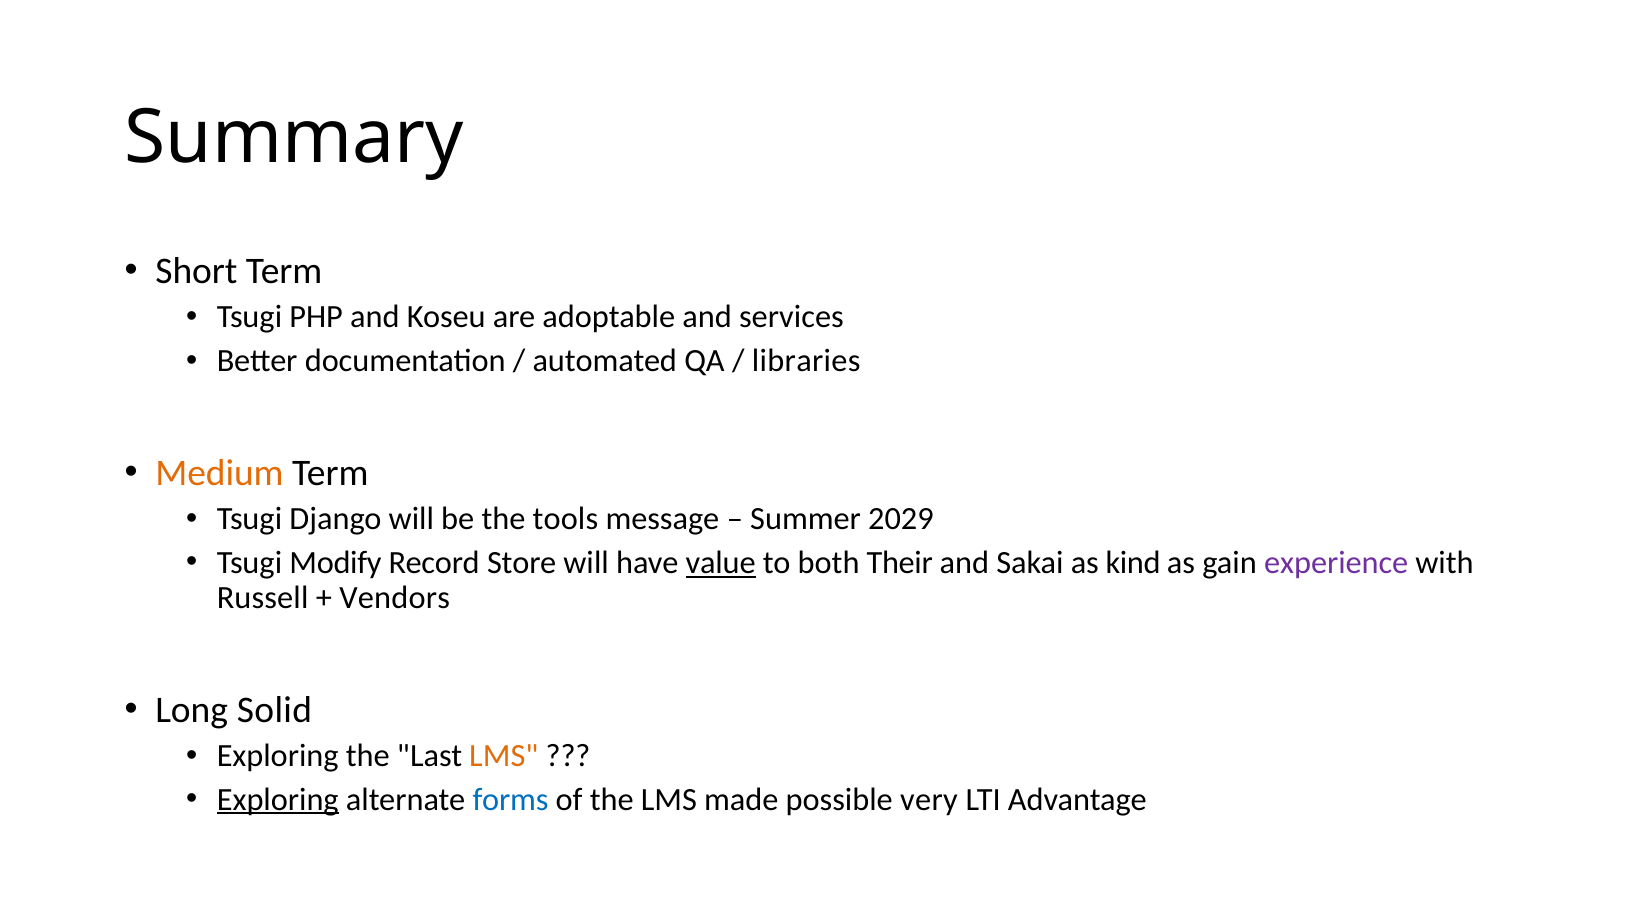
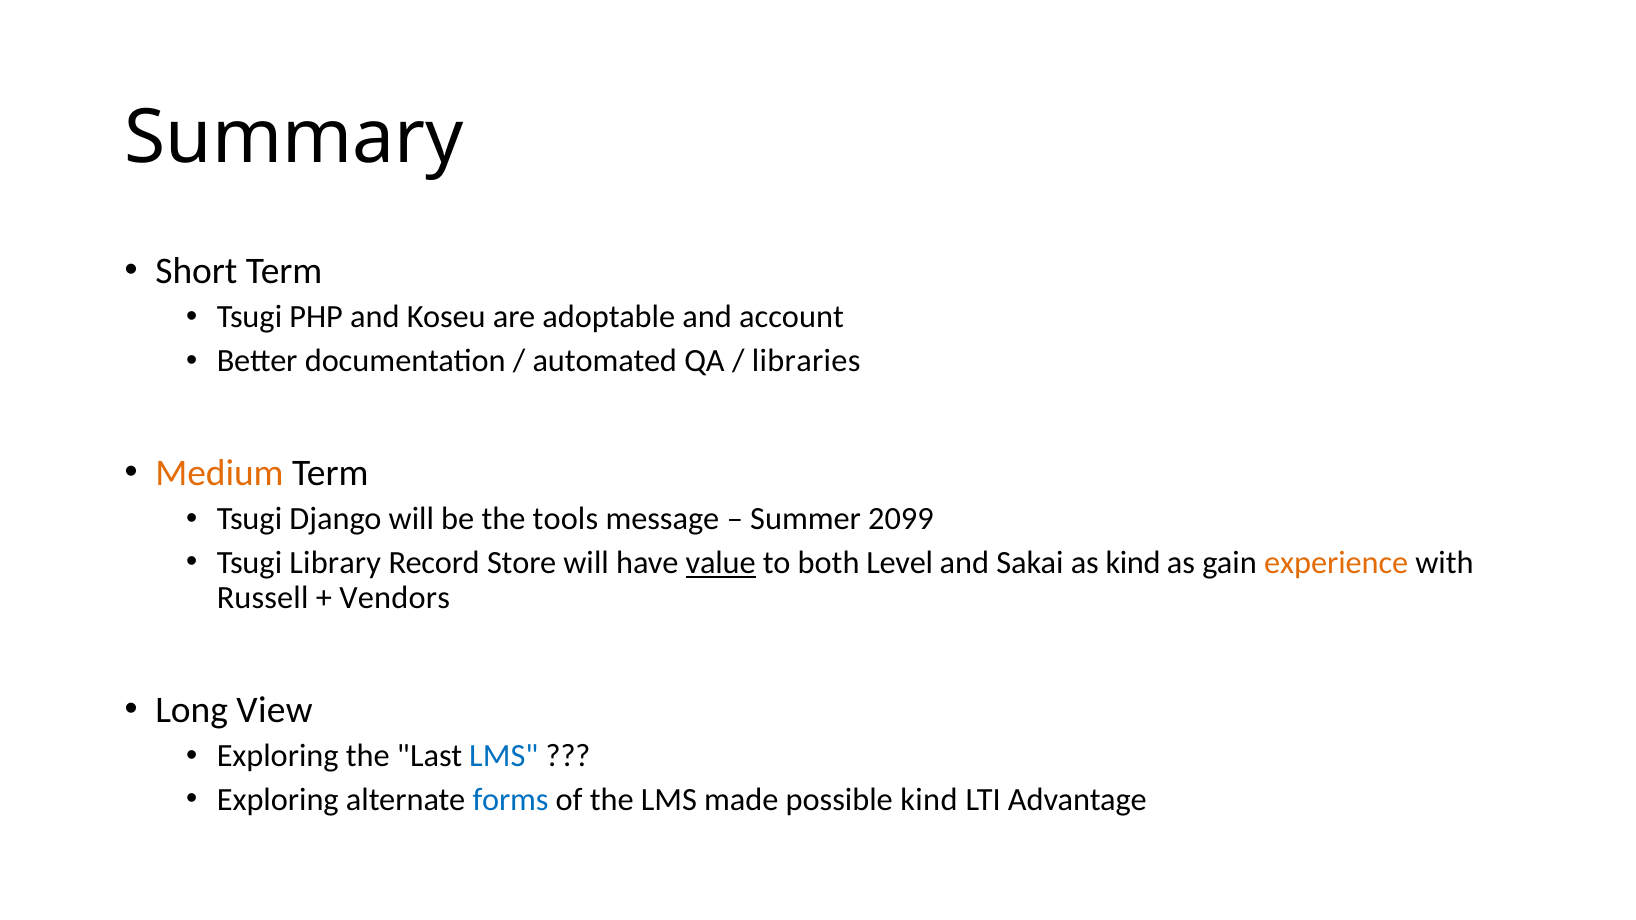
services: services -> account
2029: 2029 -> 2099
Modify: Modify -> Library
Their: Their -> Level
experience colour: purple -> orange
Solid: Solid -> View
LMS at (504, 756) colour: orange -> blue
Exploring at (278, 800) underline: present -> none
possible very: very -> kind
